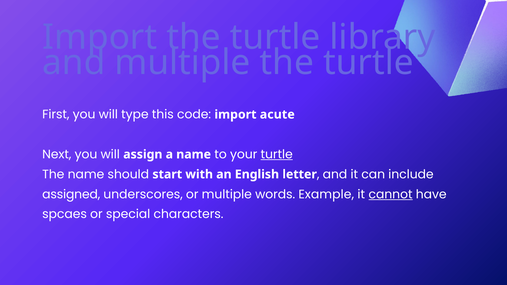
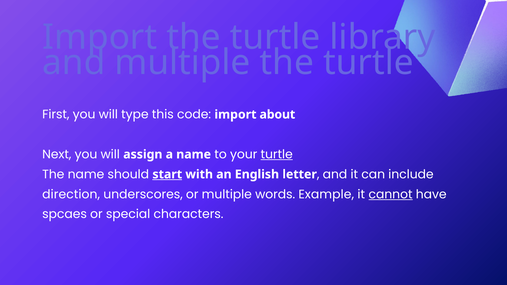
acute: acute -> about
start underline: none -> present
assigned: assigned -> direction
